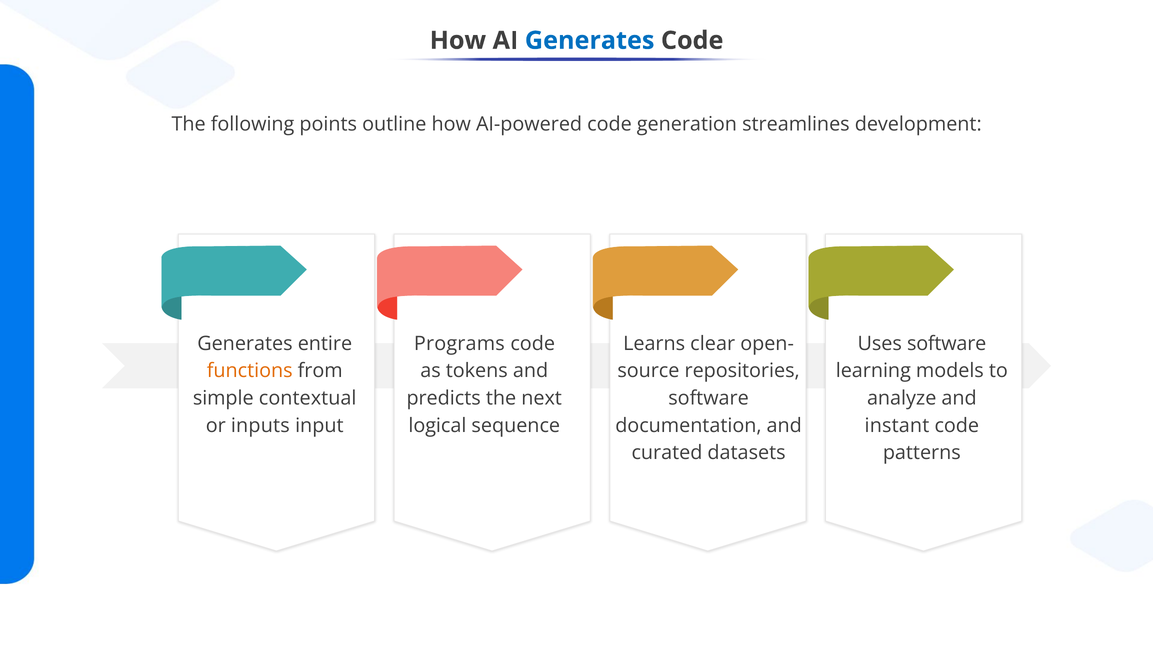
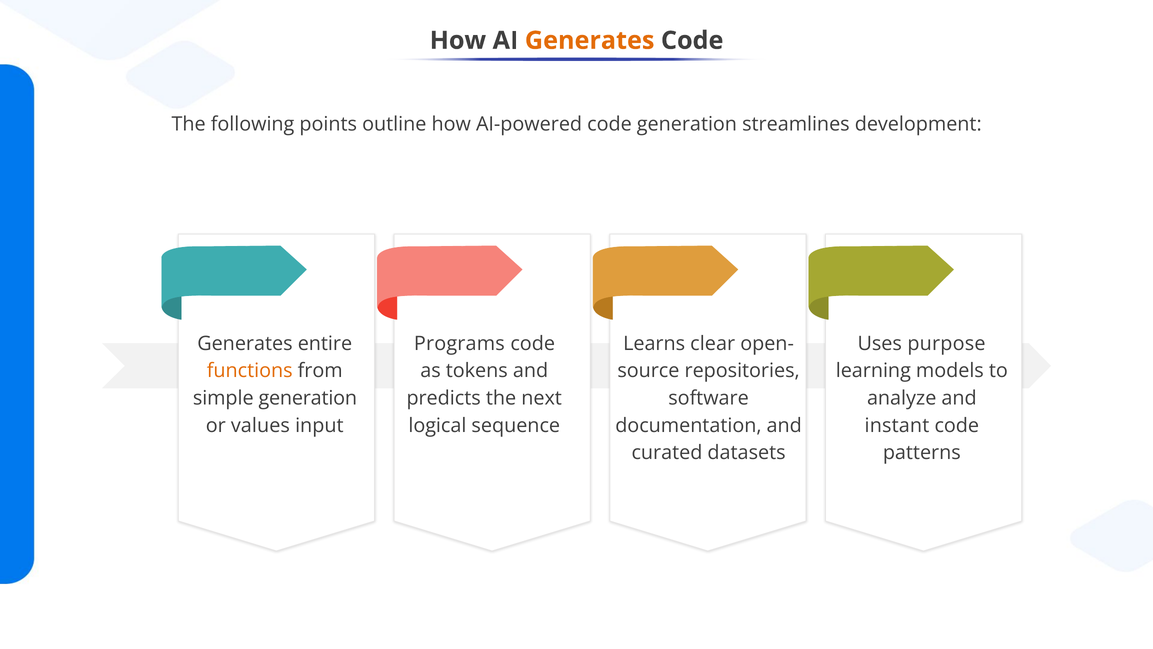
Generates at (590, 40) colour: blue -> orange
Uses software: software -> purpose
simple contextual: contextual -> generation
inputs: inputs -> values
